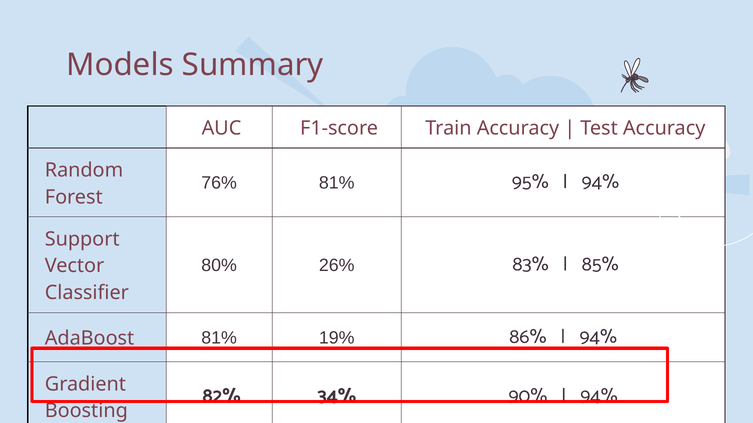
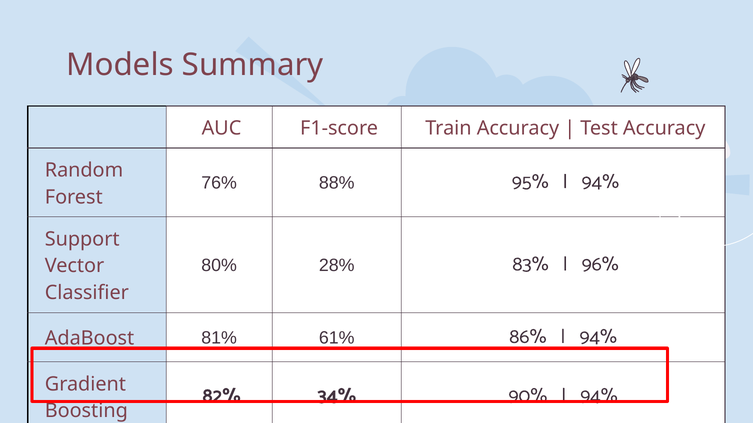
76% 81%: 81% -> 88%
26%: 26% -> 28%
85%: 85% -> 96%
19%: 19% -> 61%
